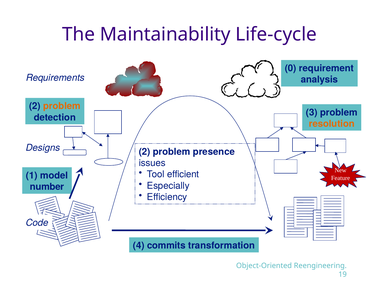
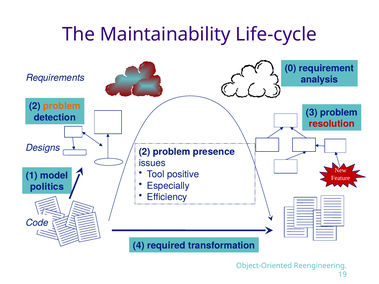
resolution colour: orange -> red
efficient: efficient -> positive
number: number -> politics
commits: commits -> required
